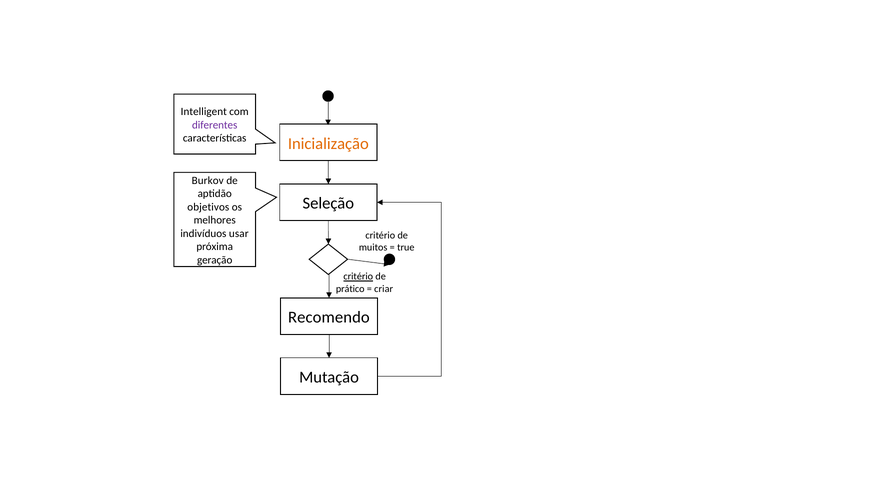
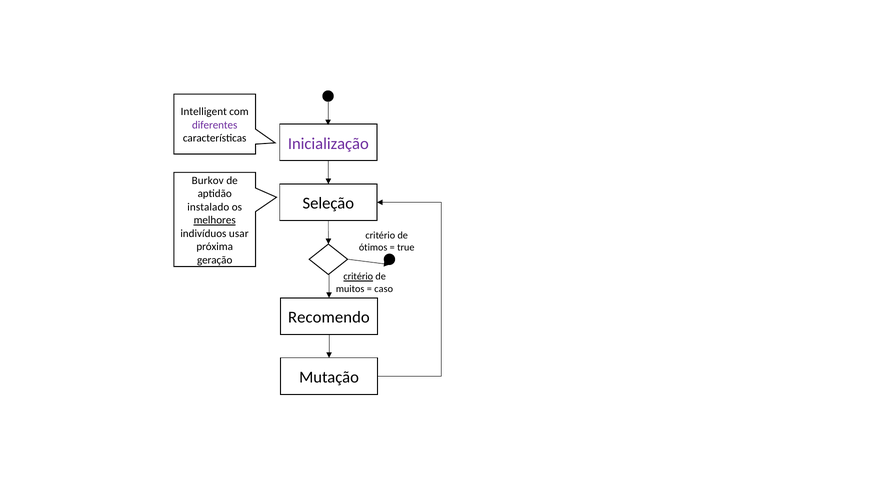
Inicialização colour: orange -> purple
objetivos: objetivos -> instalado
melhores underline: none -> present
muitos: muitos -> ótimos
prático: prático -> muitos
criar: criar -> caso
